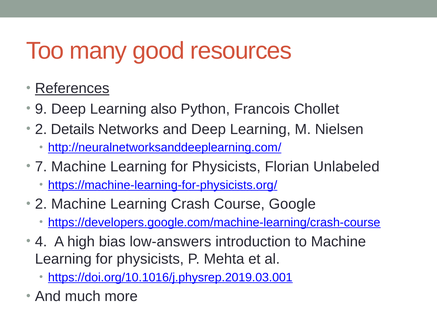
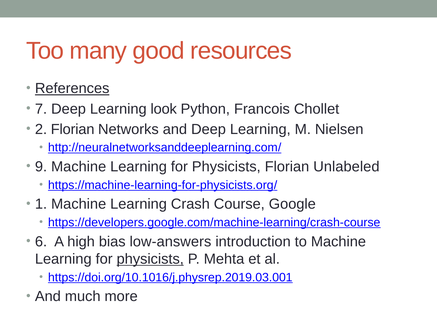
9: 9 -> 7
also: also -> look
2 Details: Details -> Florian
7: 7 -> 9
2 at (41, 204): 2 -> 1
4: 4 -> 6
physicists at (150, 259) underline: none -> present
